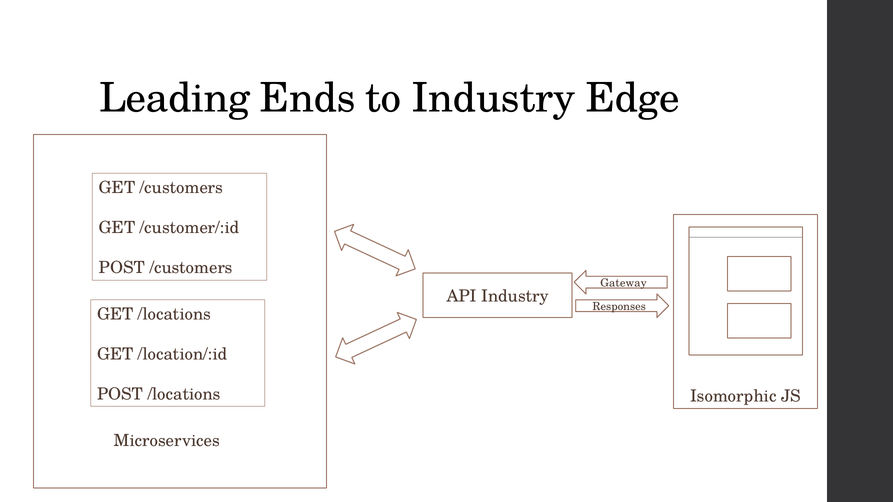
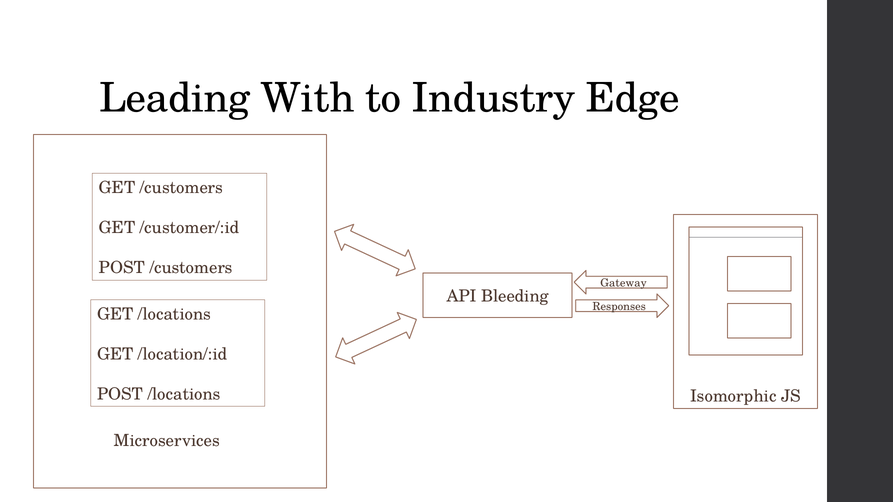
Ends: Ends -> With
API Industry: Industry -> Bleeding
